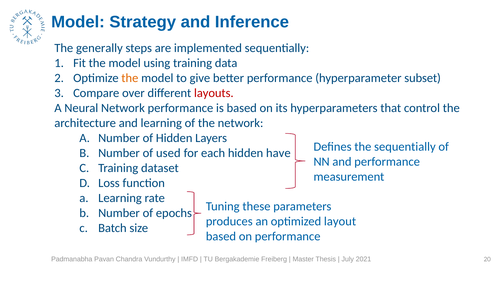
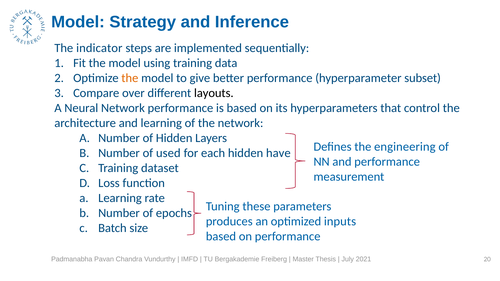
generally: generally -> indicator
layouts colour: red -> black
the sequentially: sequentially -> engineering
layout: layout -> inputs
